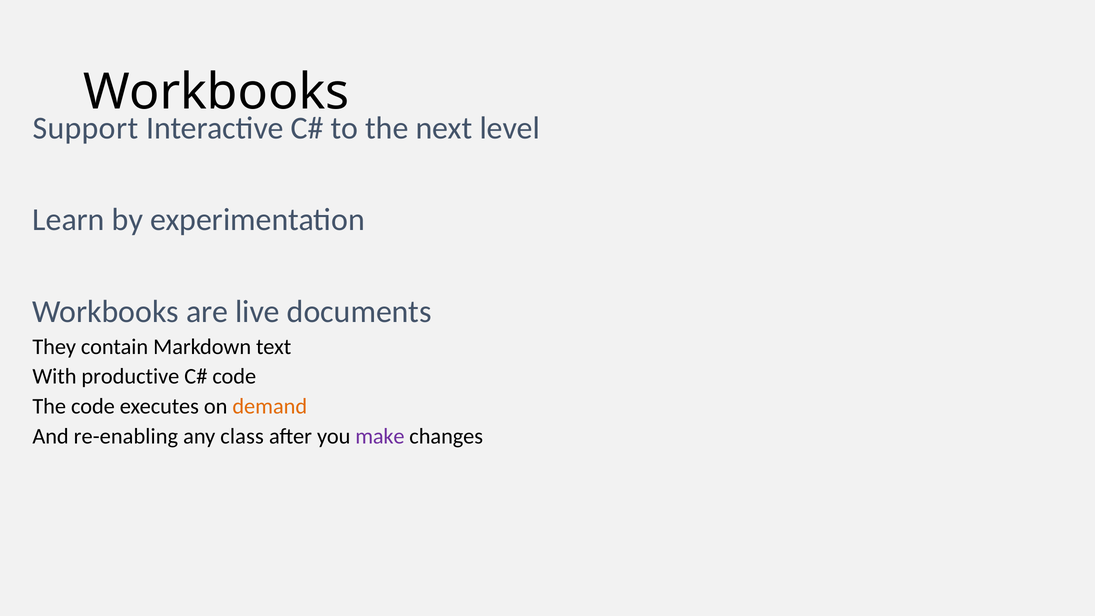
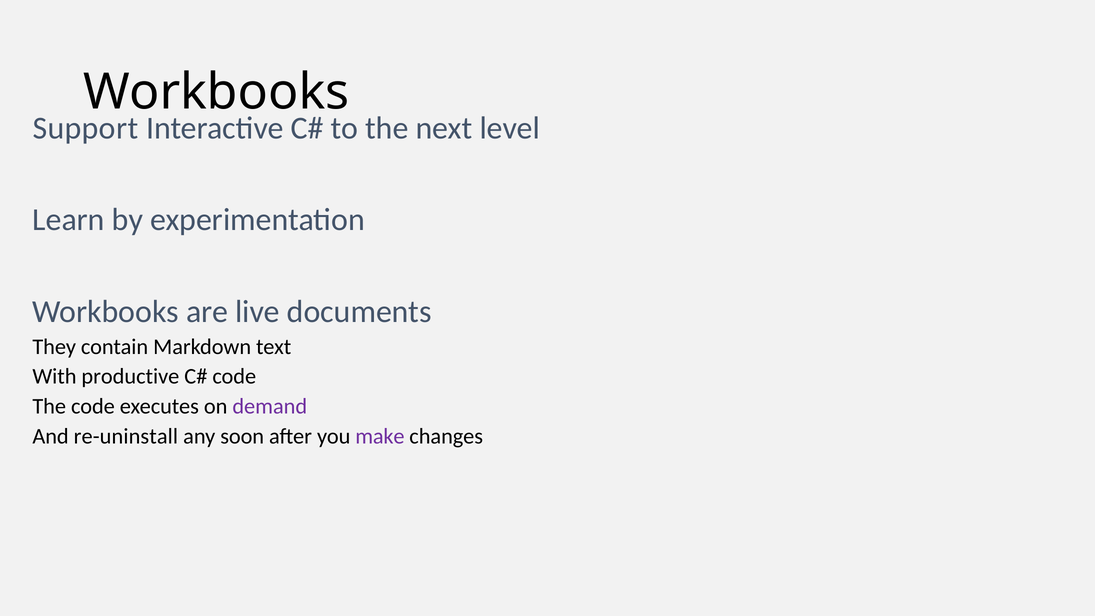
demand colour: orange -> purple
re-enabling: re-enabling -> re-uninstall
class: class -> soon
